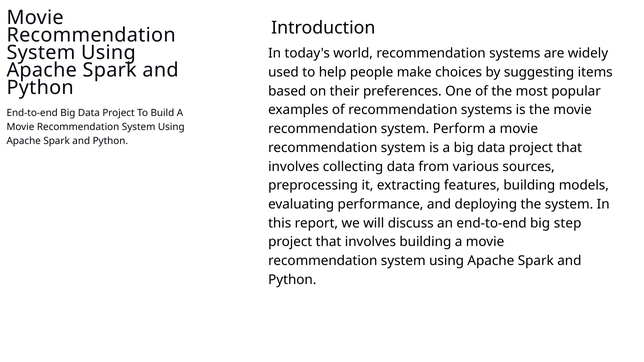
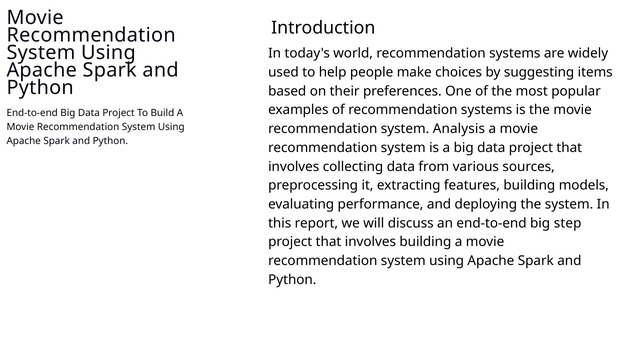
Perform: Perform -> Analysis
